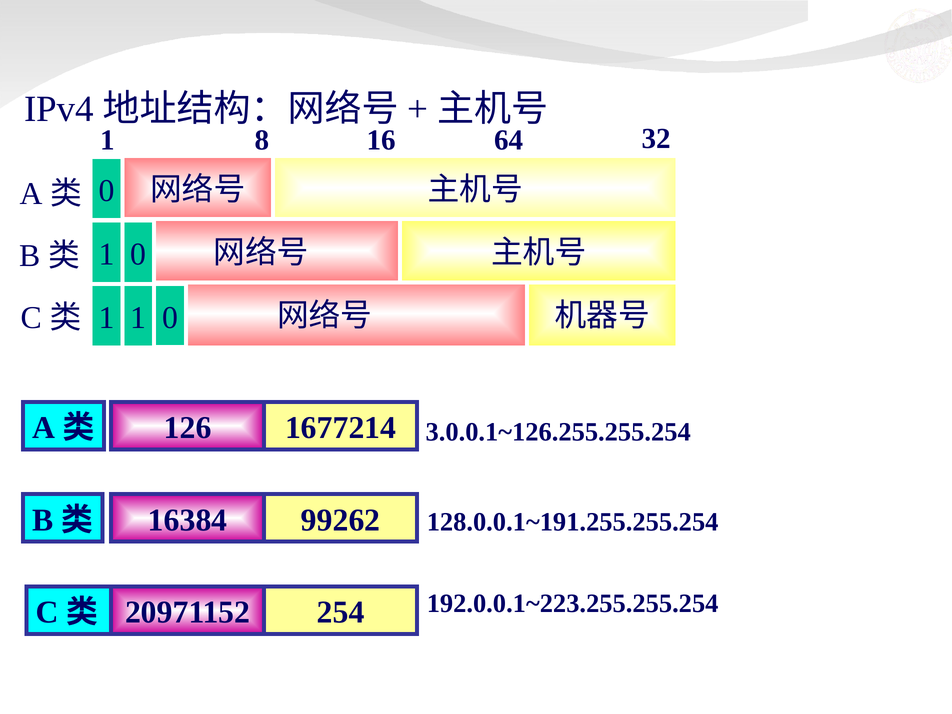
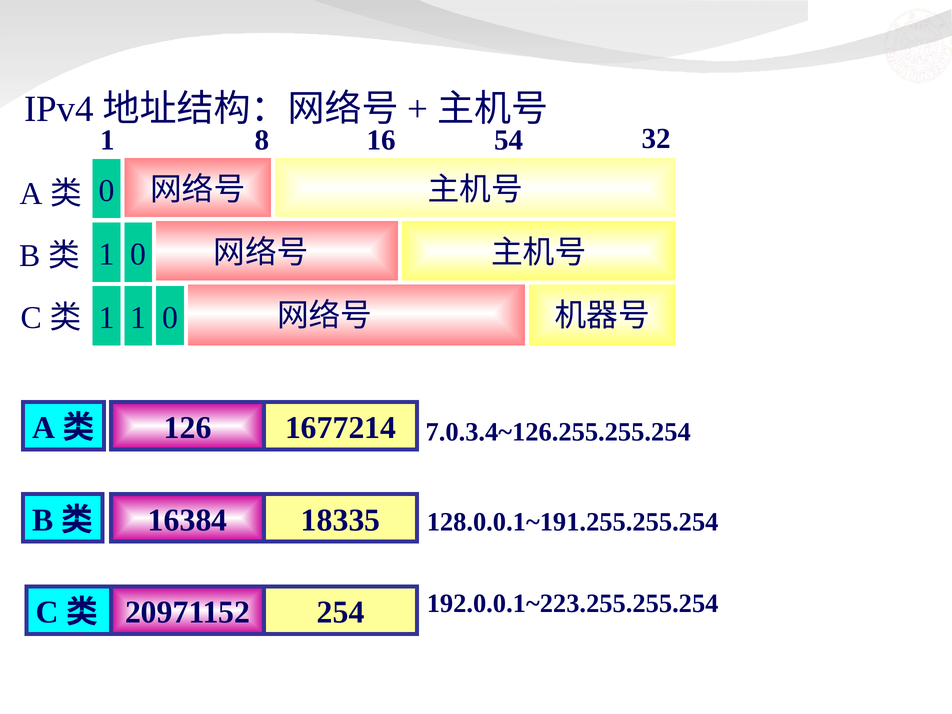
64: 64 -> 54
3.0.0.1~126.255.255.254: 3.0.0.1~126.255.255.254 -> 7.0.3.4~126.255.255.254
99262: 99262 -> 18335
